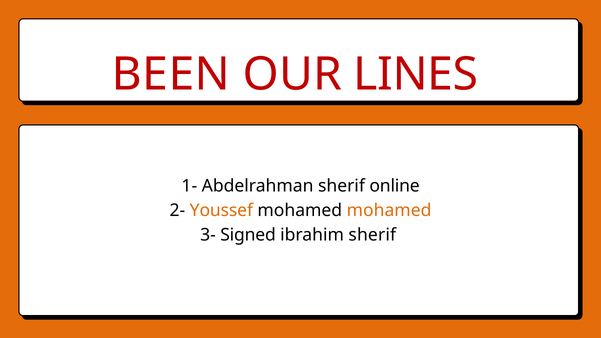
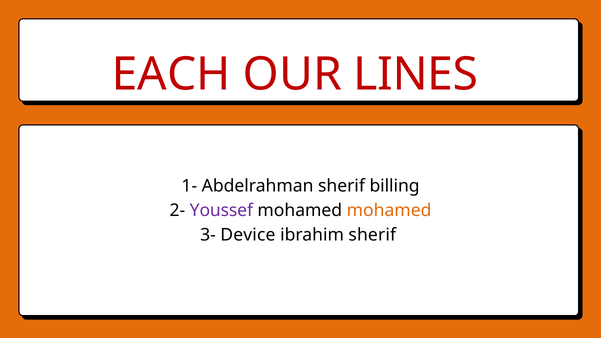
BEEN: BEEN -> EACH
online: online -> billing
Youssef colour: orange -> purple
Signed: Signed -> Device
